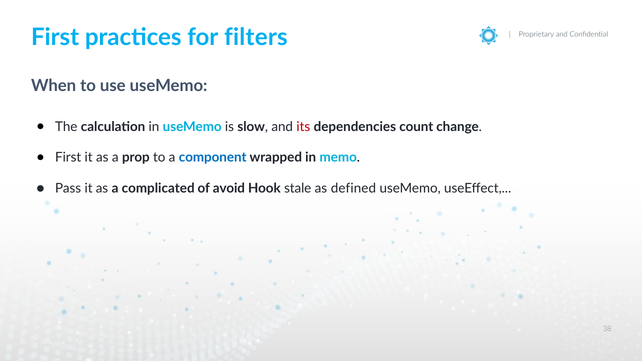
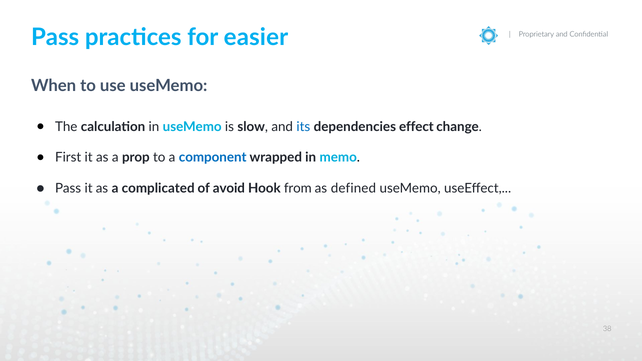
First at (55, 38): First -> Pass
filters: filters -> easier
its colour: red -> blue
count: count -> effect
stale: stale -> from
